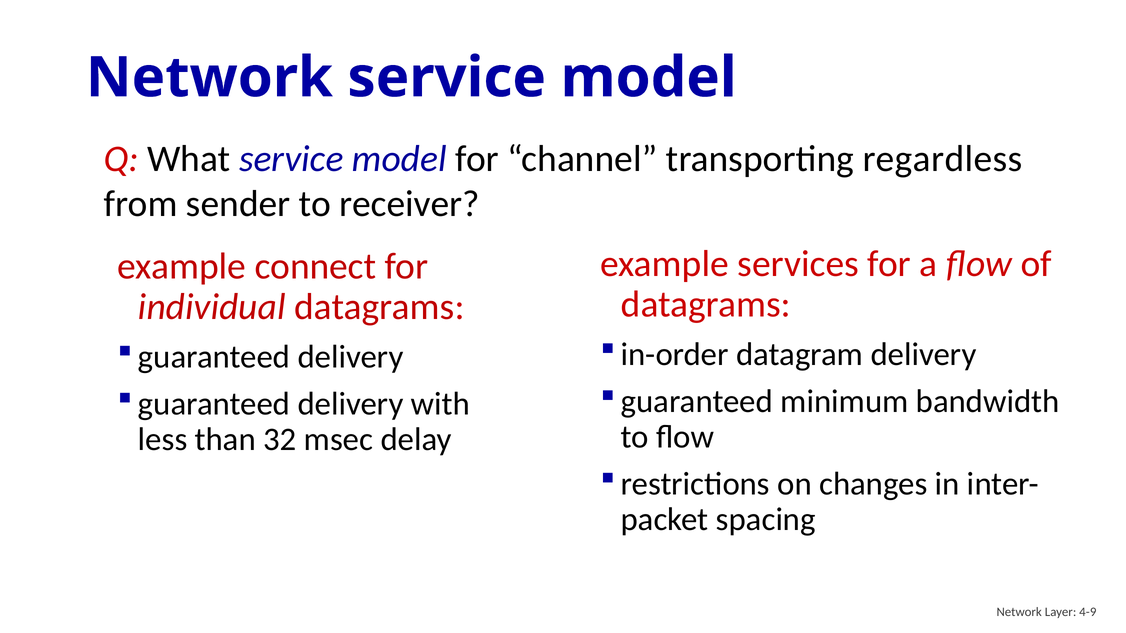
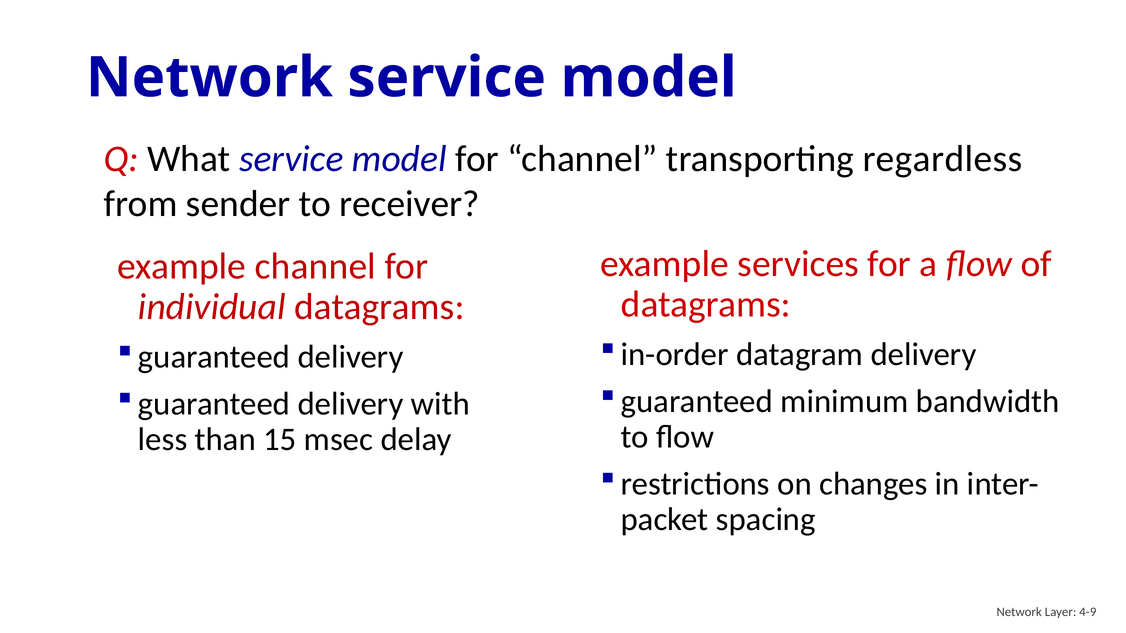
example connect: connect -> channel
32: 32 -> 15
